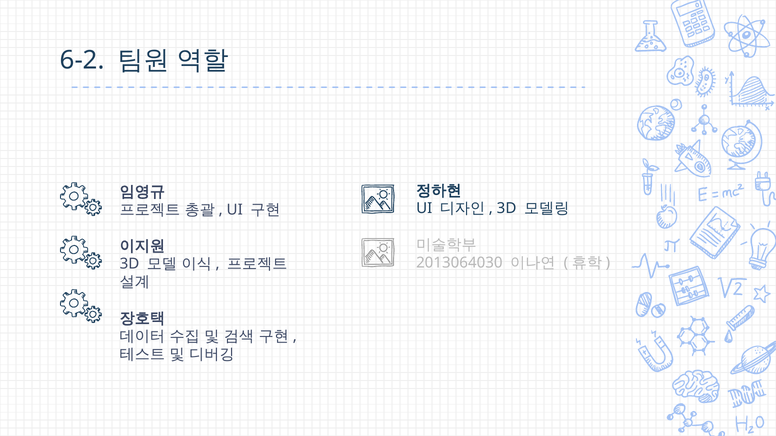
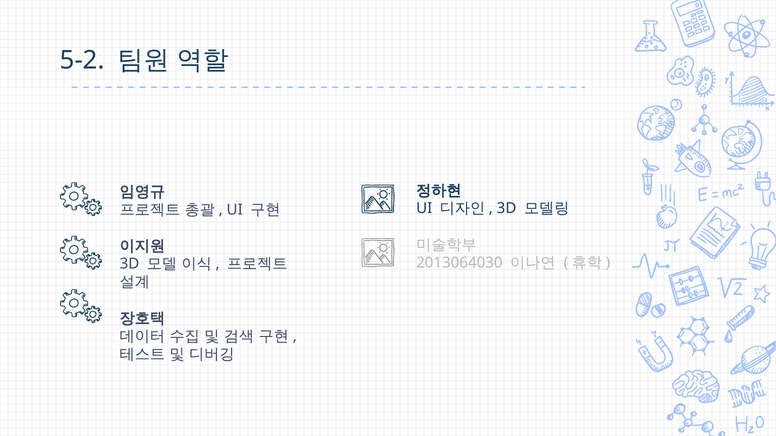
6-2: 6-2 -> 5-2
